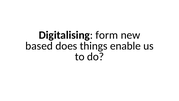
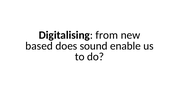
form: form -> from
things: things -> sound
